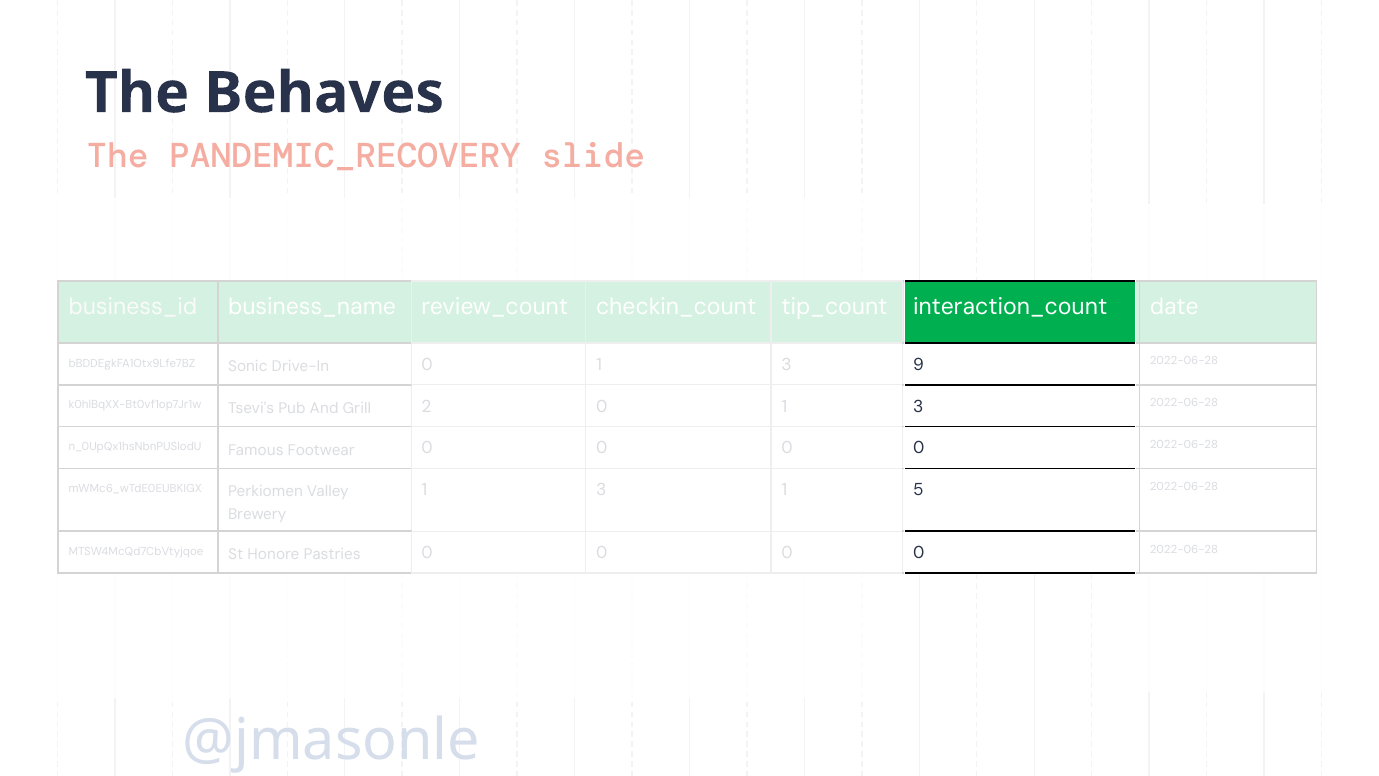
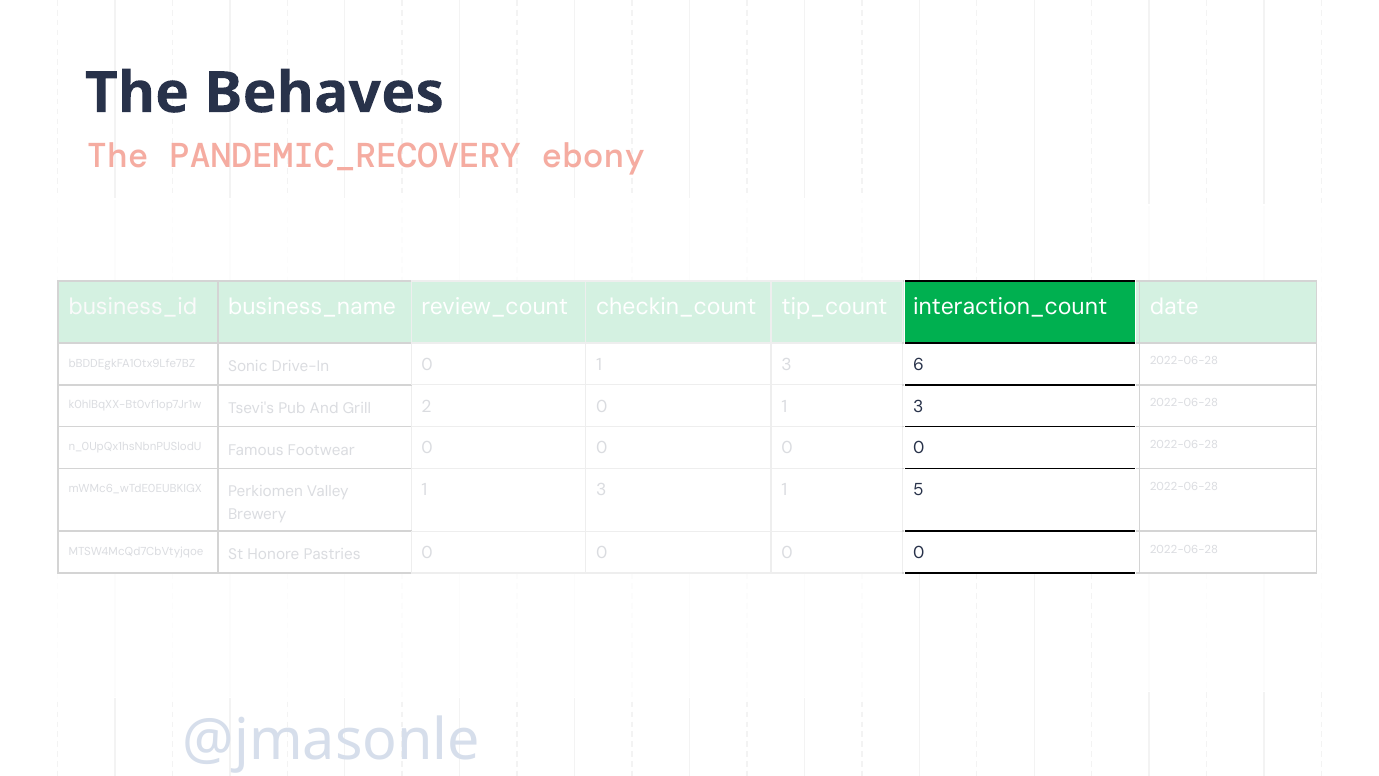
slide: slide -> ebony
9: 9 -> 6
